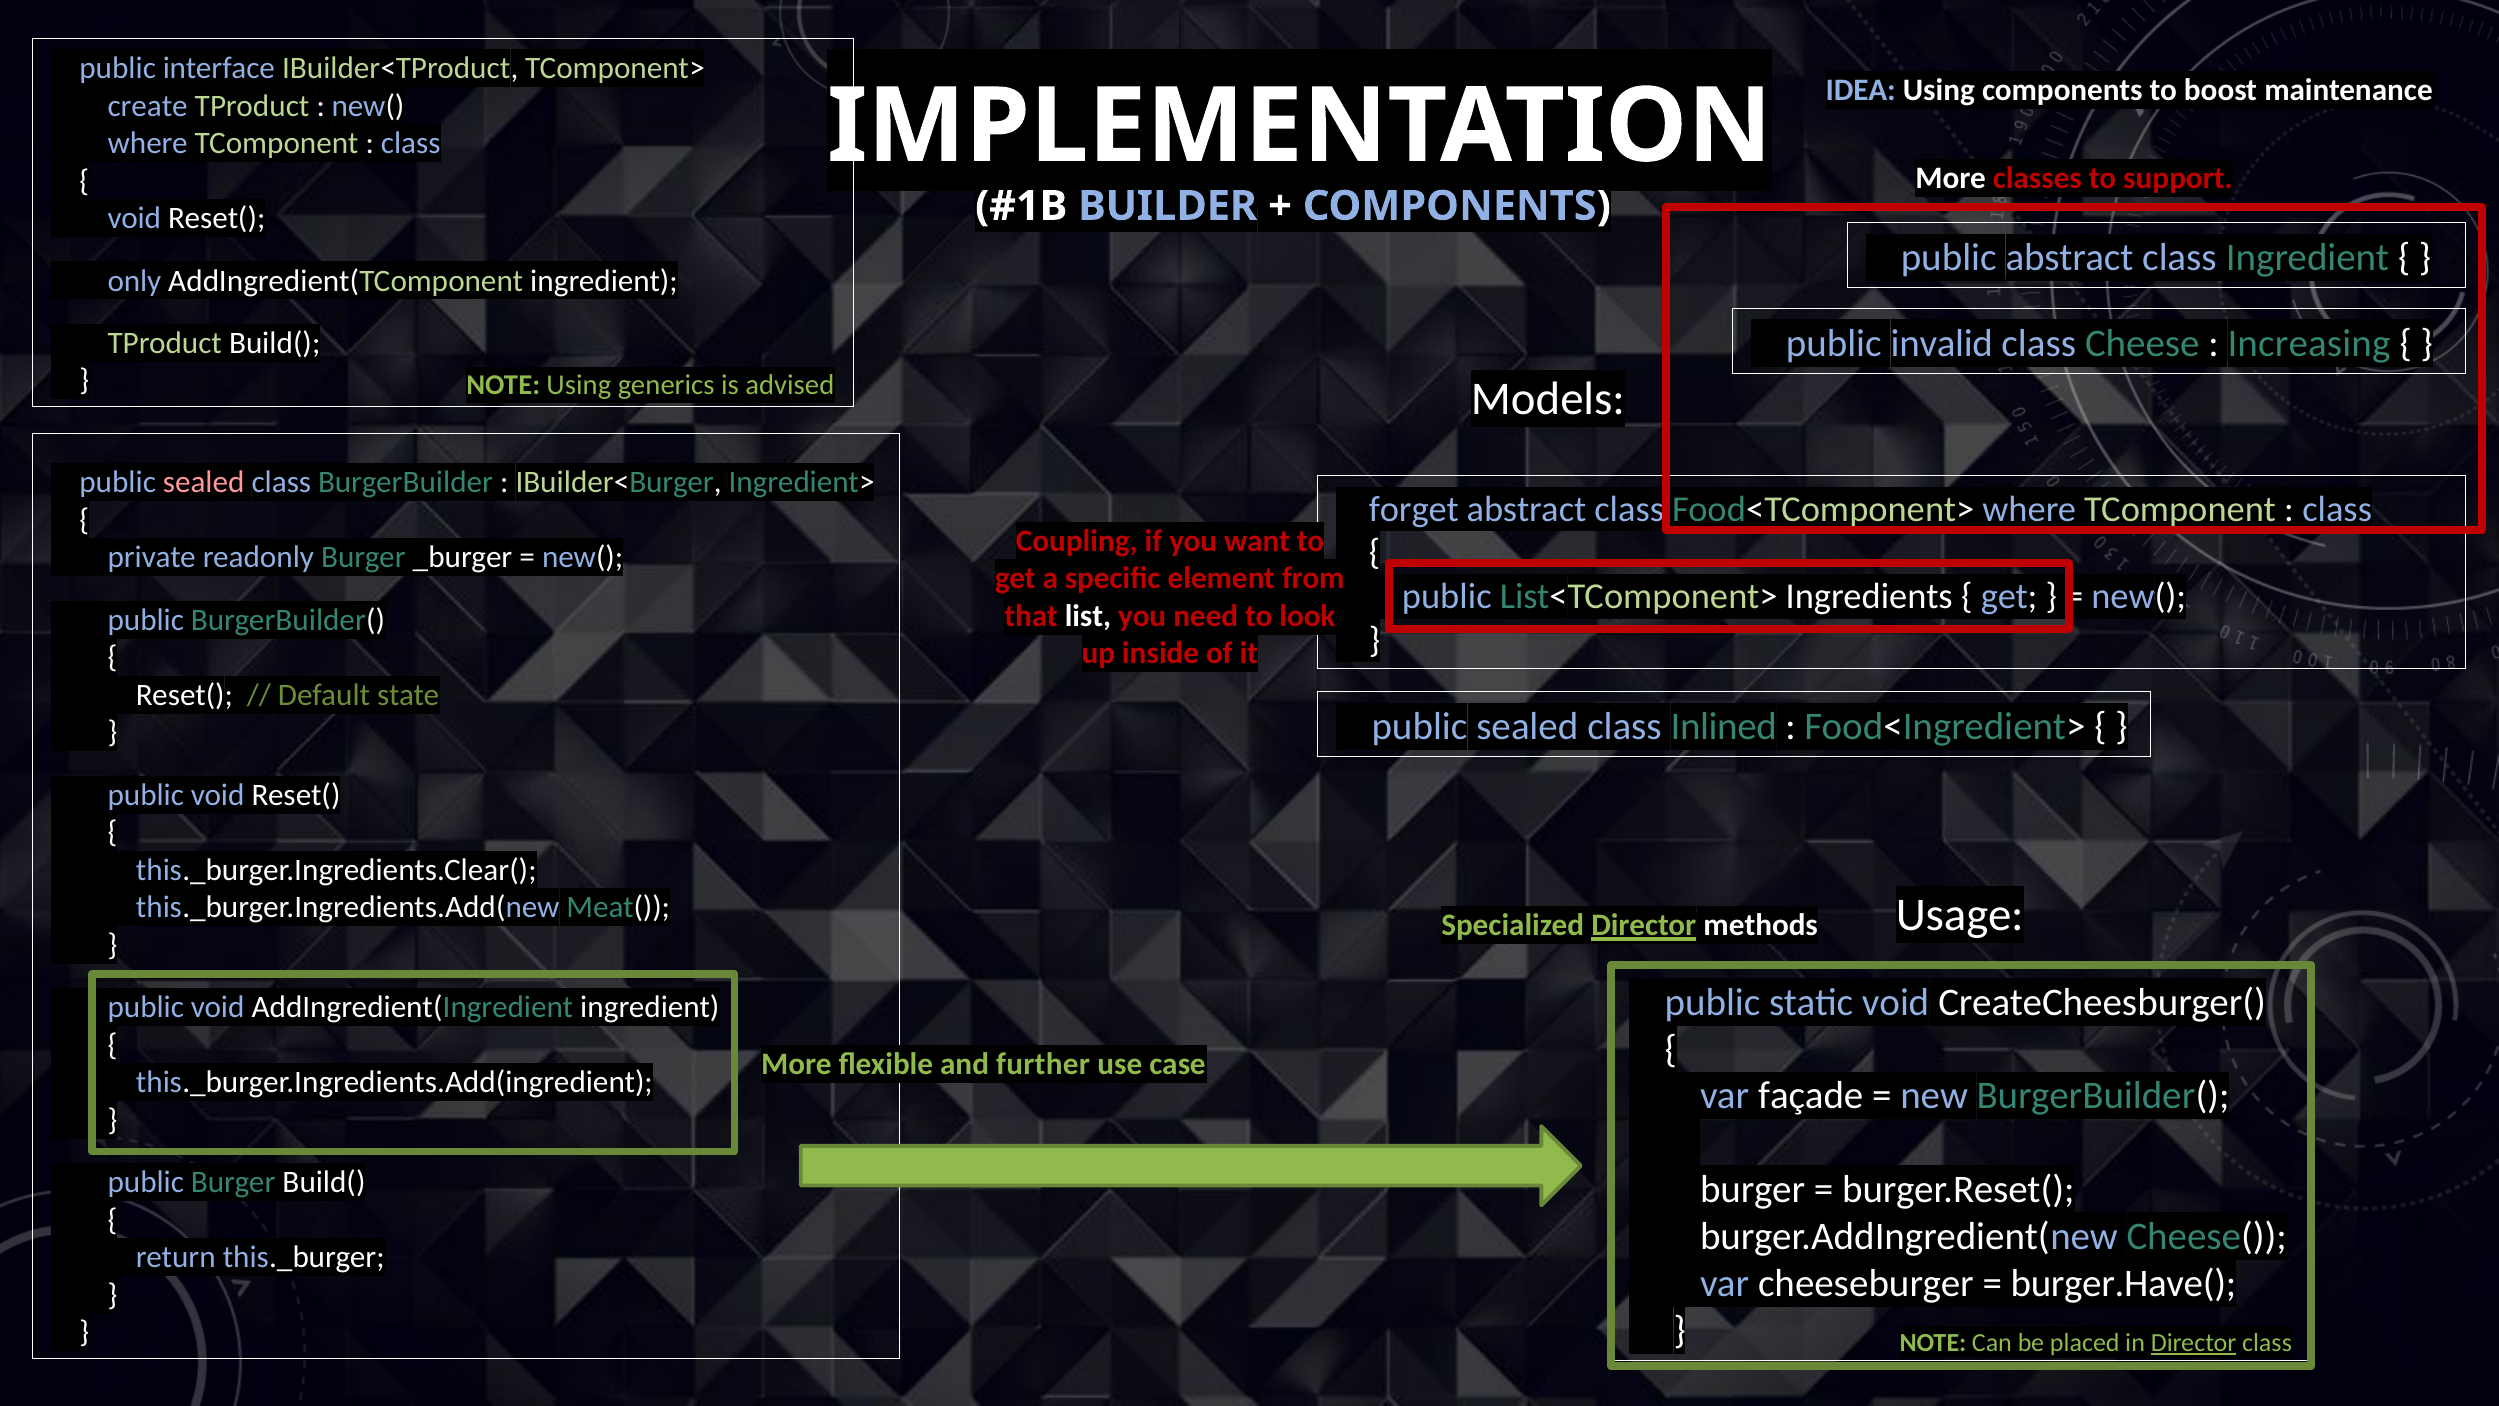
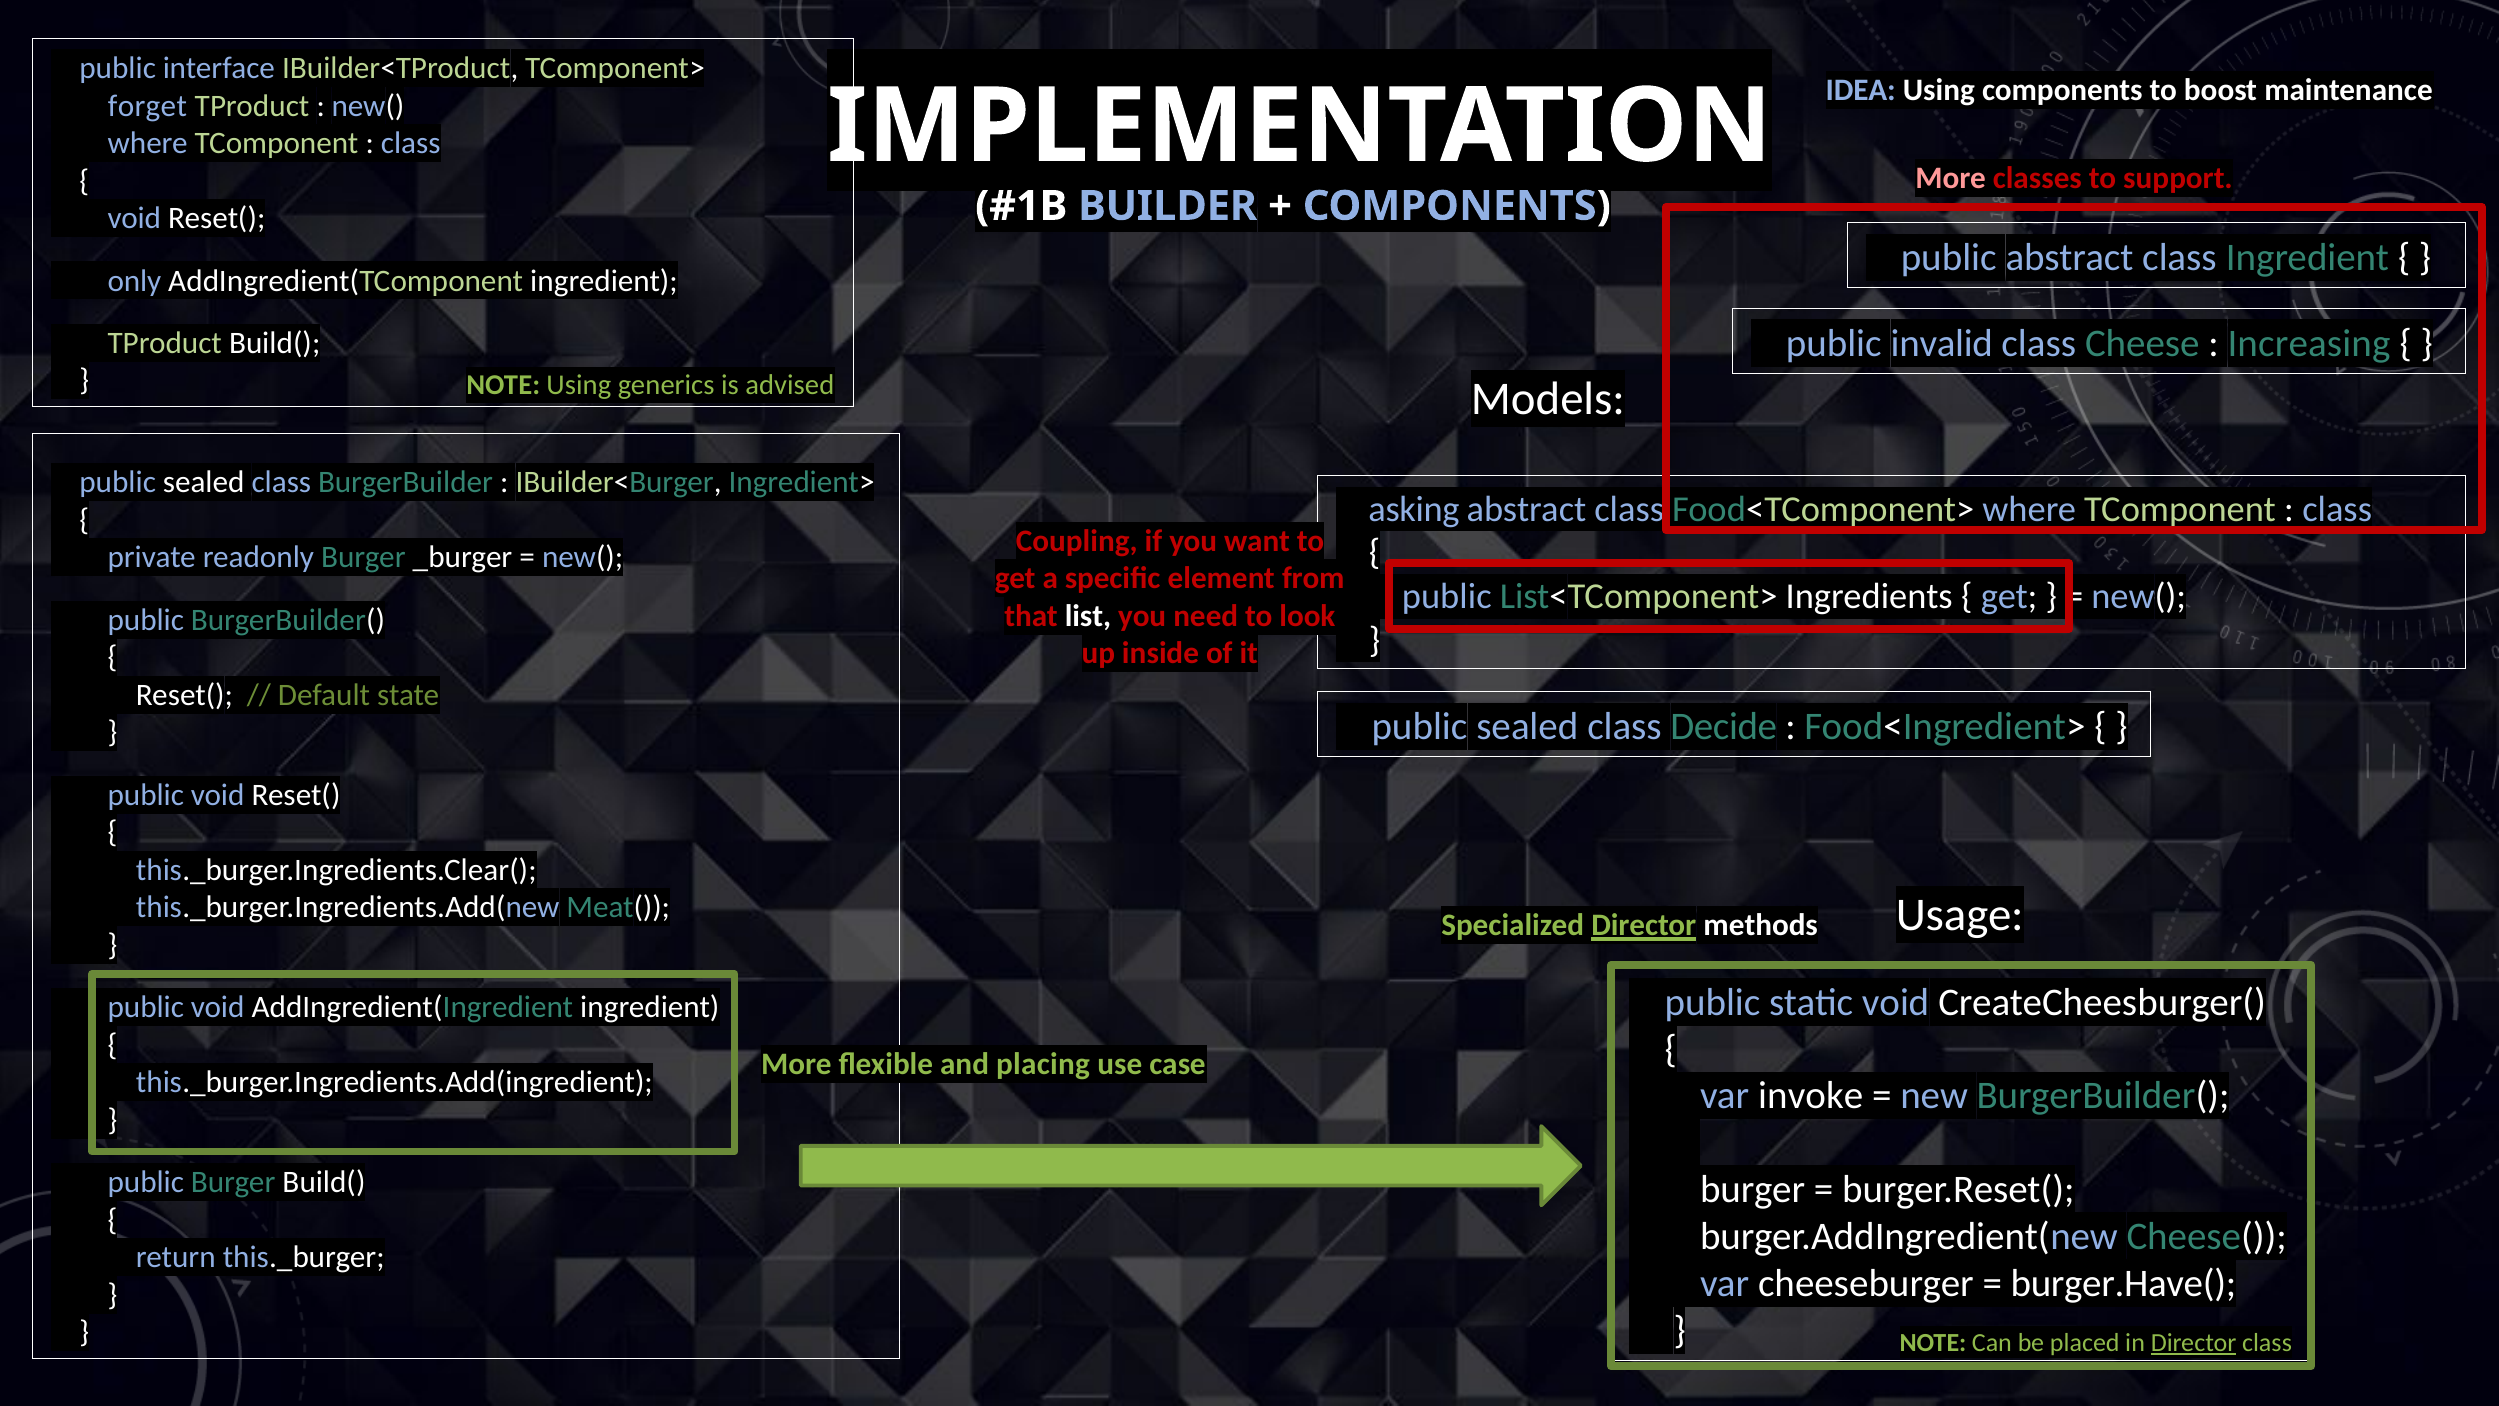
create: create -> forget
More at (1951, 178) colour: white -> pink
sealed at (204, 483) colour: pink -> white
forget: forget -> asking
Inlined: Inlined -> Decide
further: further -> placing
façade: façade -> invoke
